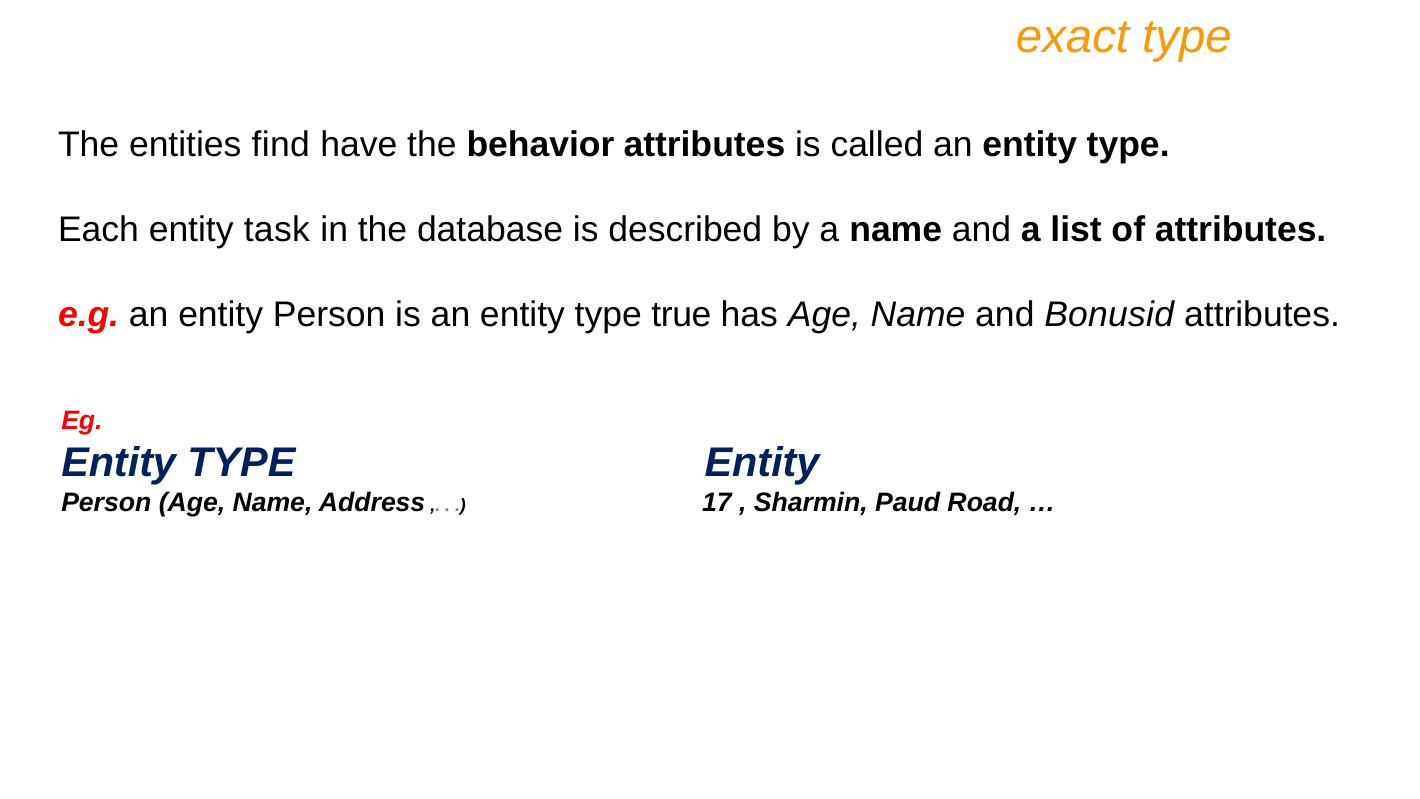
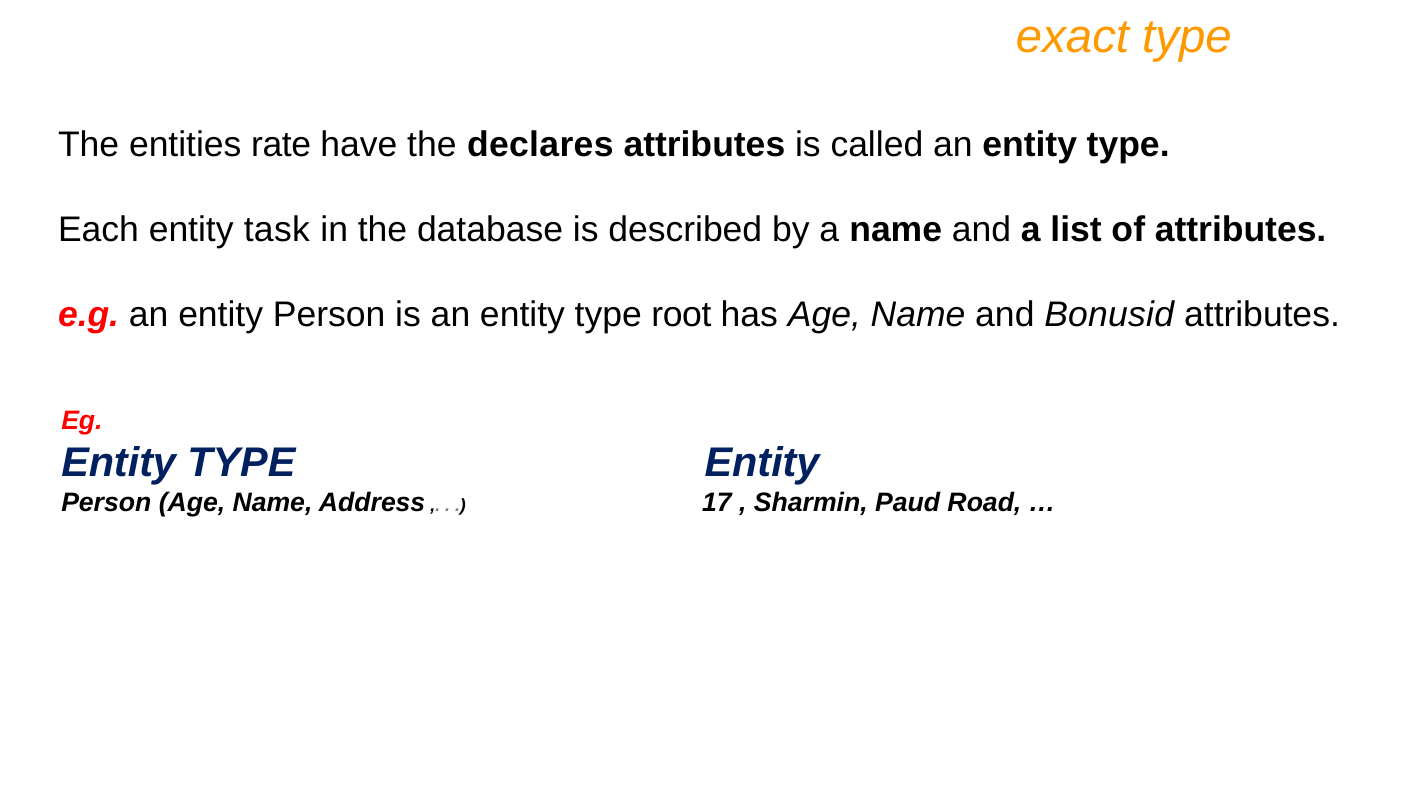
find: find -> rate
behavior: behavior -> declares
true: true -> root
